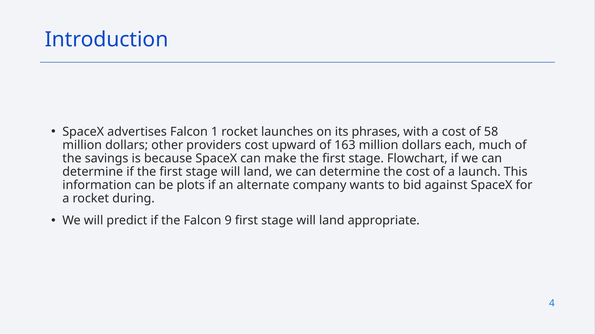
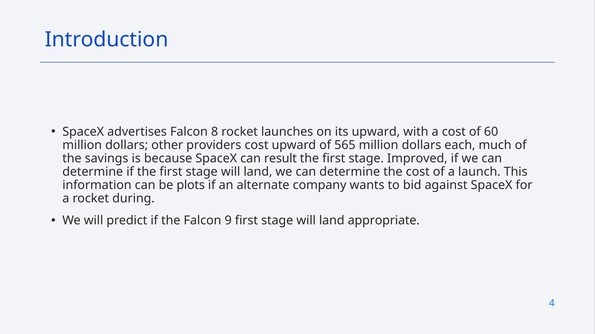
1: 1 -> 8
its phrases: phrases -> upward
58: 58 -> 60
163: 163 -> 565
make: make -> result
Flowchart: Flowchart -> Improved
